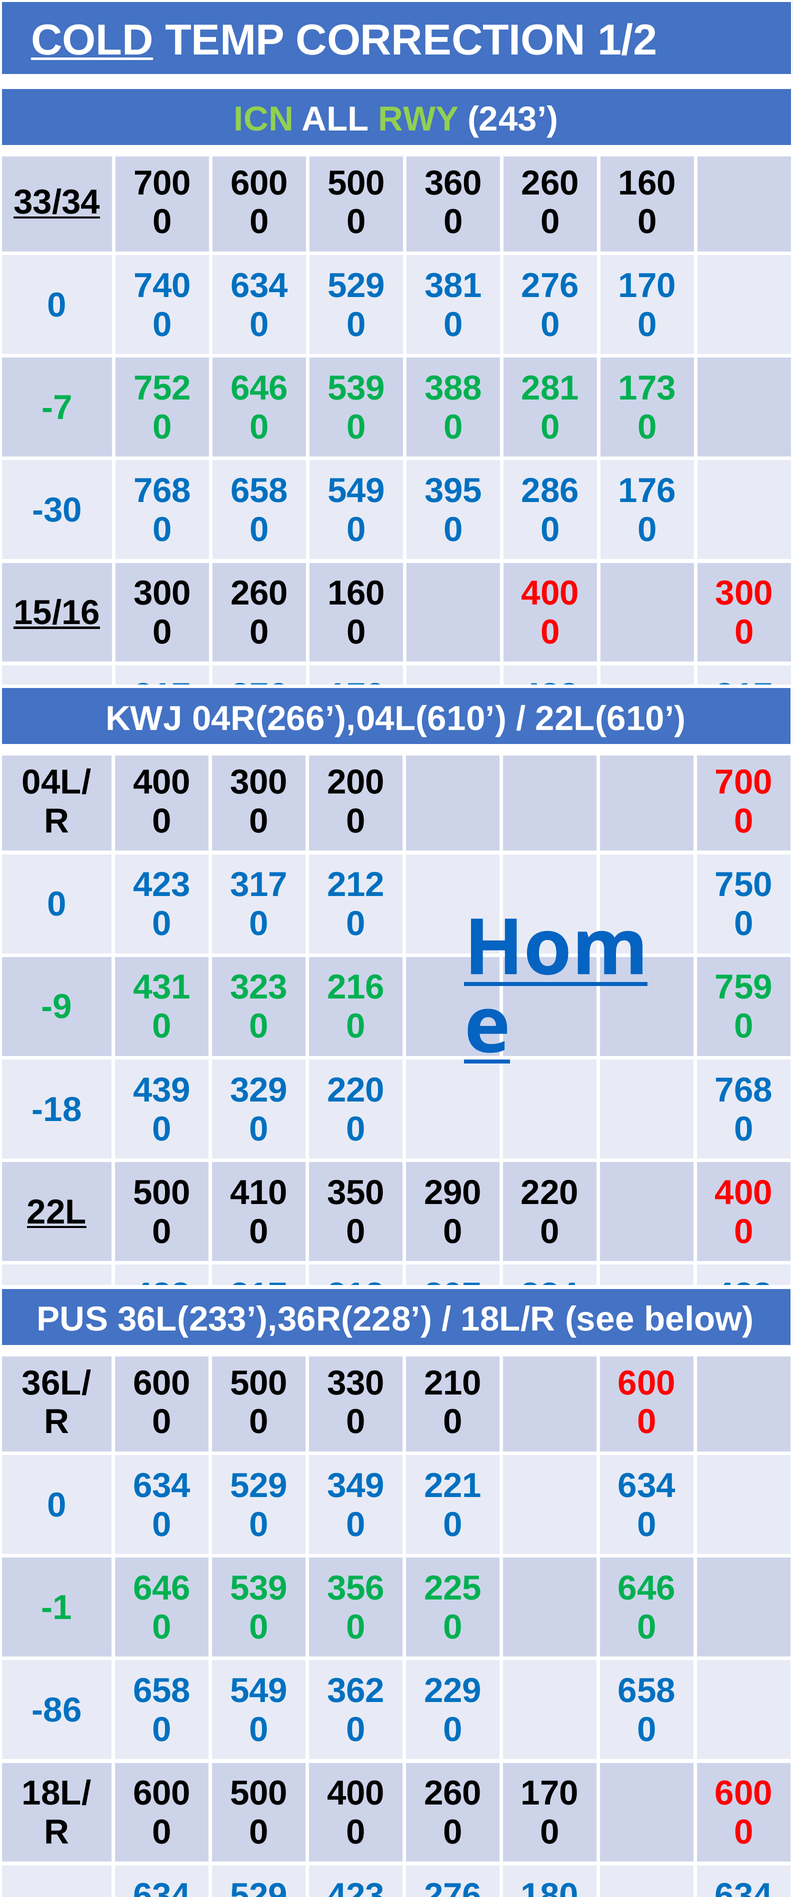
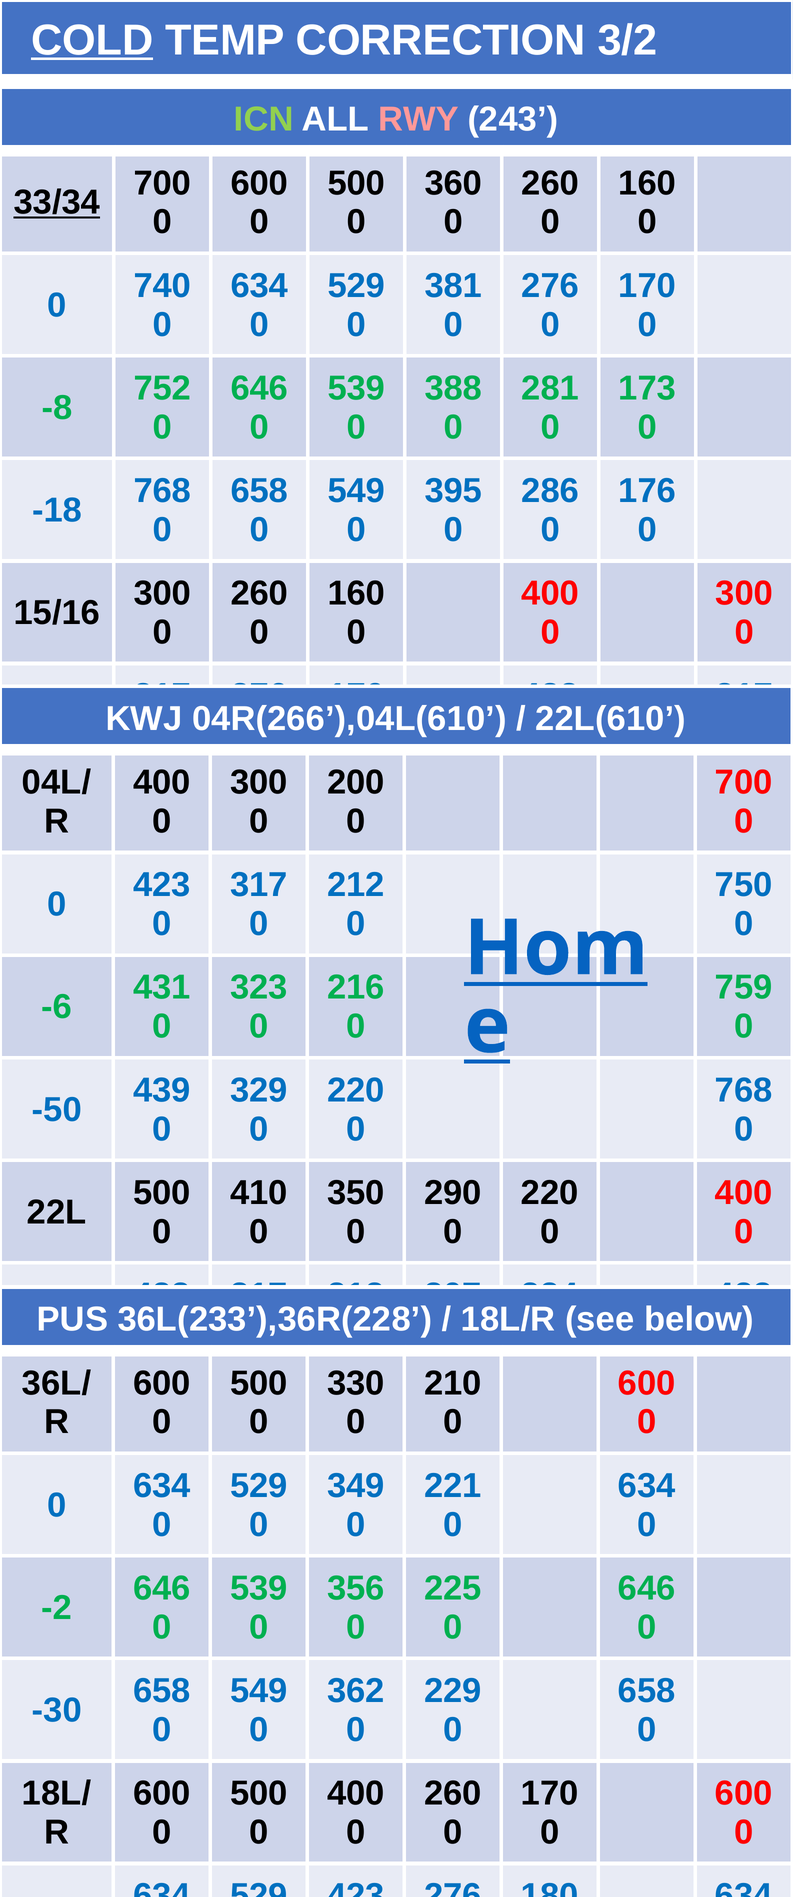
1/2: 1/2 -> 3/2
RWY colour: light green -> pink
-7: -7 -> -8
-30: -30 -> -18
15/16 underline: present -> none
-9: -9 -> -6
-18: -18 -> -50
22L underline: present -> none
-1: -1 -> -2
-86: -86 -> -30
